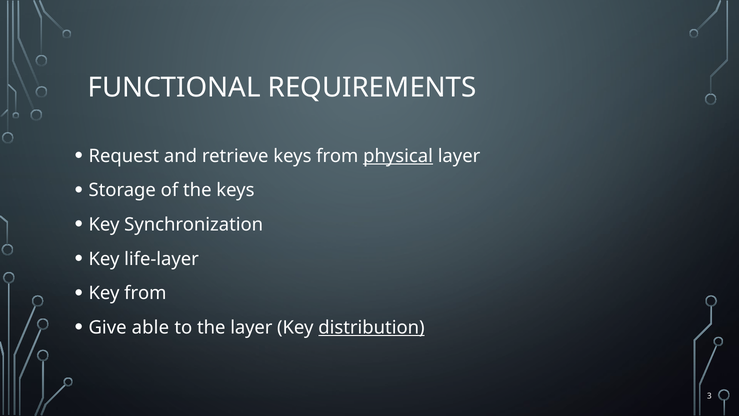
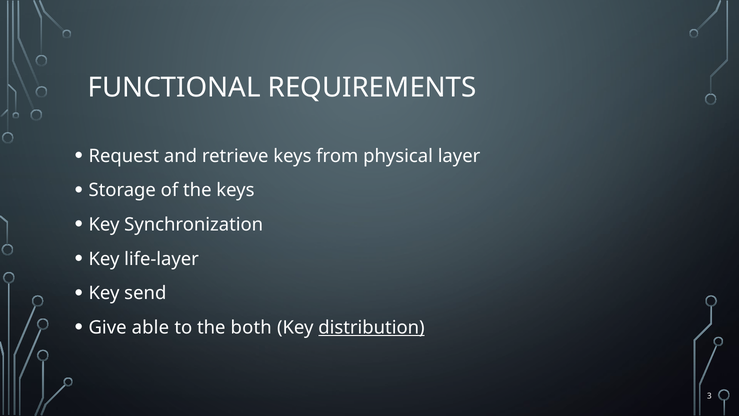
physical underline: present -> none
Key from: from -> send
the layer: layer -> both
